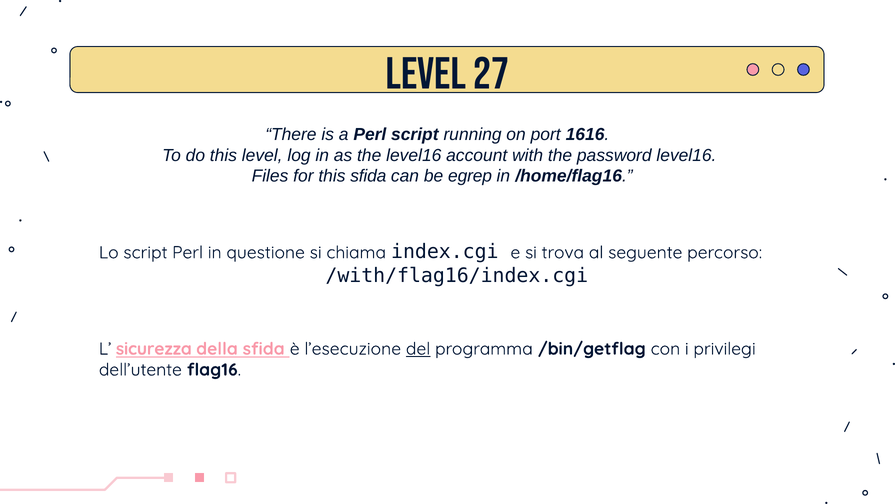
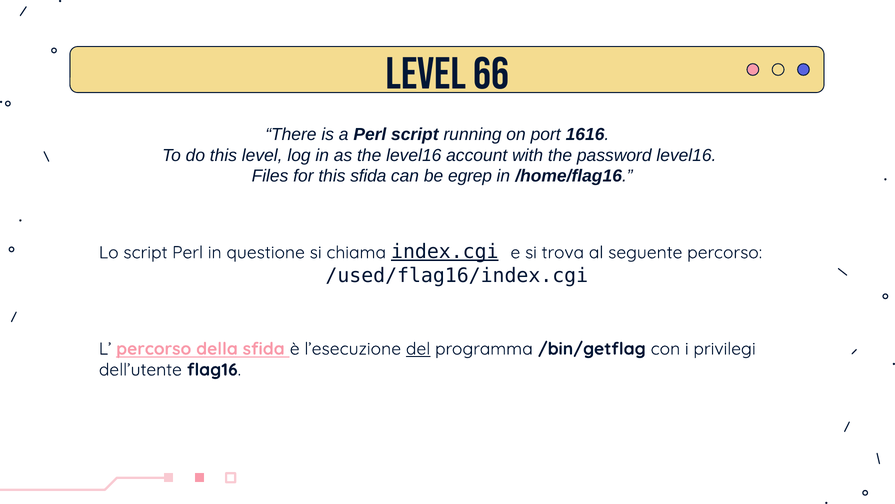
27: 27 -> 66
index.cgi underline: none -> present
/with/flag16/index.cgi: /with/flag16/index.cgi -> /used/flag16/index.cgi
L sicurezza: sicurezza -> percorso
